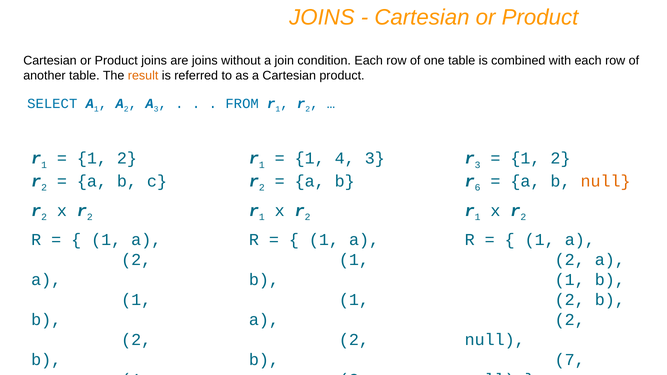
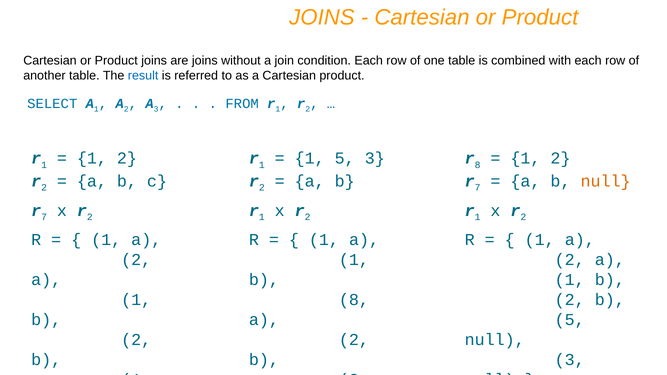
result colour: orange -> blue
1 4: 4 -> 5
r 3: 3 -> 8
6 at (478, 188): 6 -> 7
2 at (44, 217): 2 -> 7
1 at (354, 300): 1 -> 8
2 at (570, 320): 2 -> 5
7 at (570, 360): 7 -> 3
